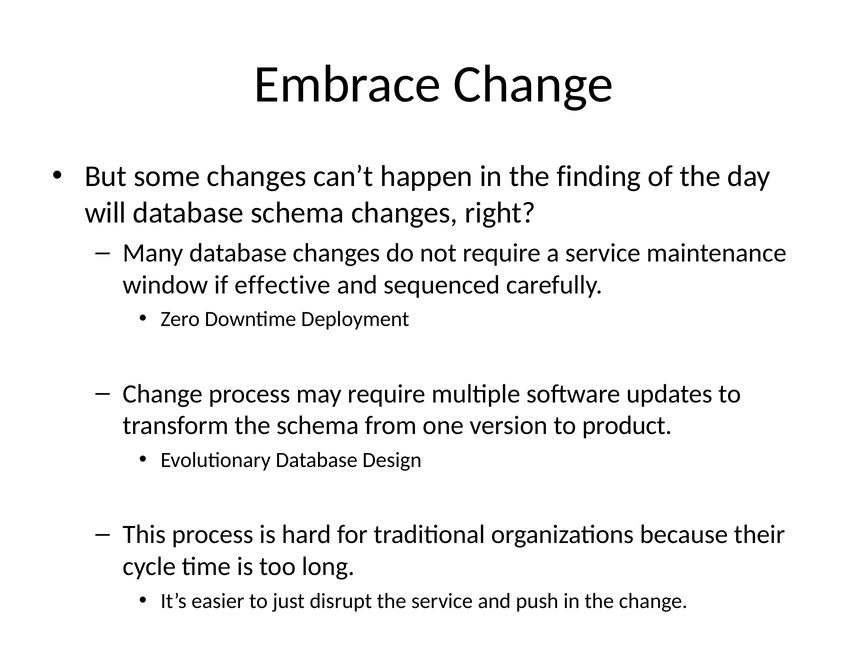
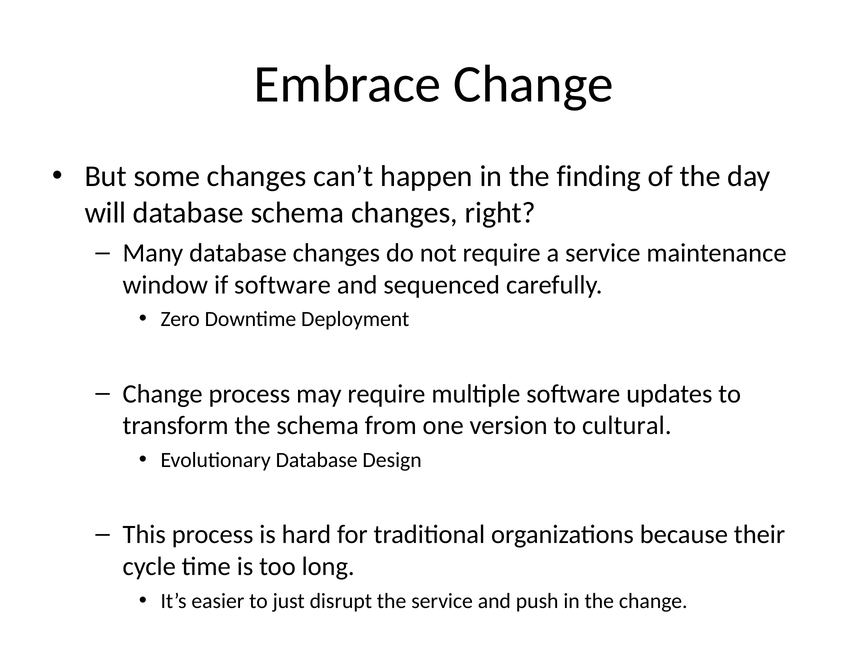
if effective: effective -> software
product: product -> cultural
